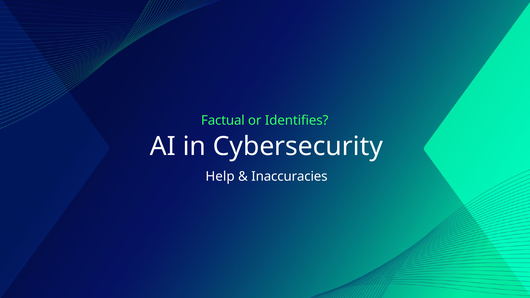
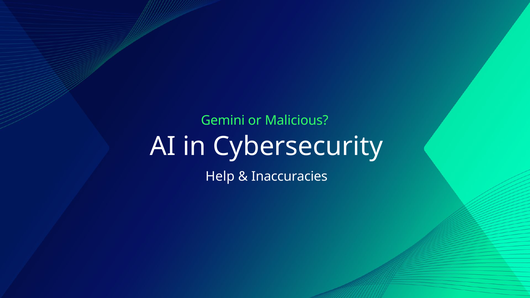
Factual: Factual -> Gemini
Identifies: Identifies -> Malicious
